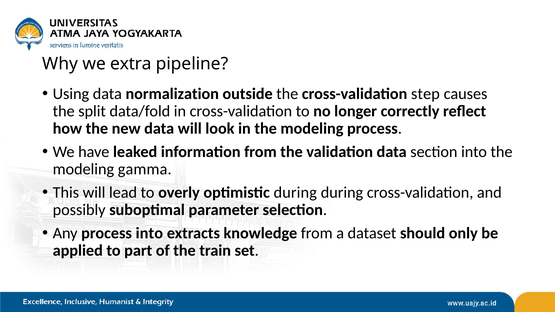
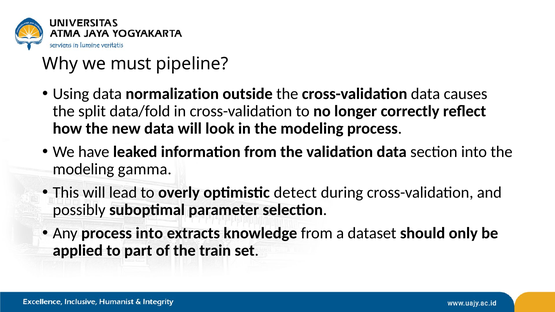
extra: extra -> must
cross-validation step: step -> data
optimistic during: during -> detect
